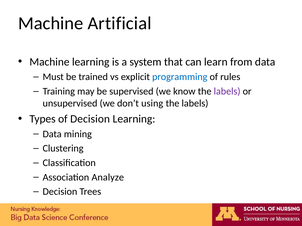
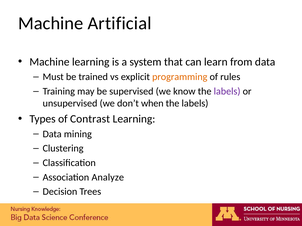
programming colour: blue -> orange
using: using -> when
of Decision: Decision -> Contrast
